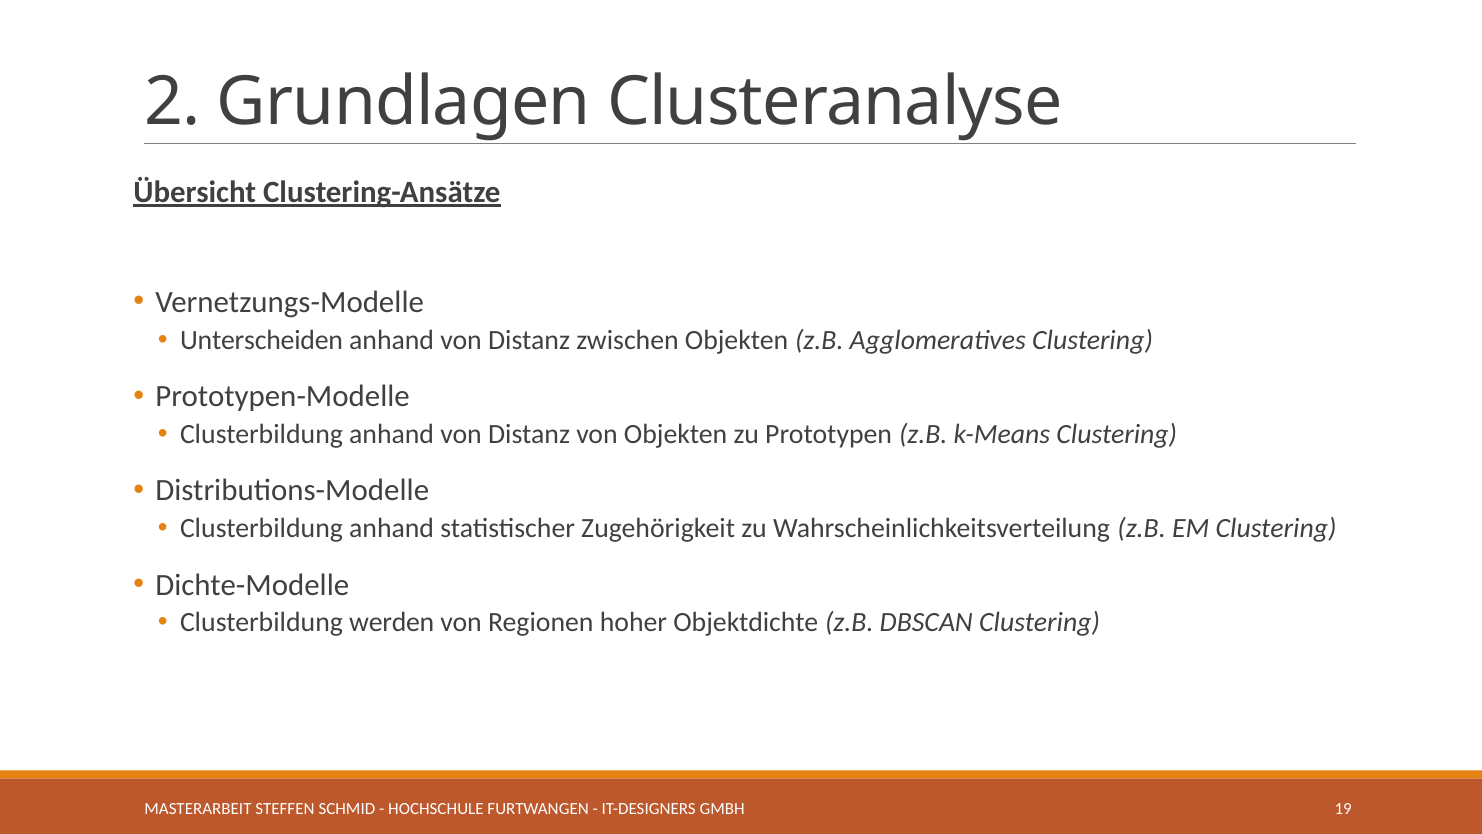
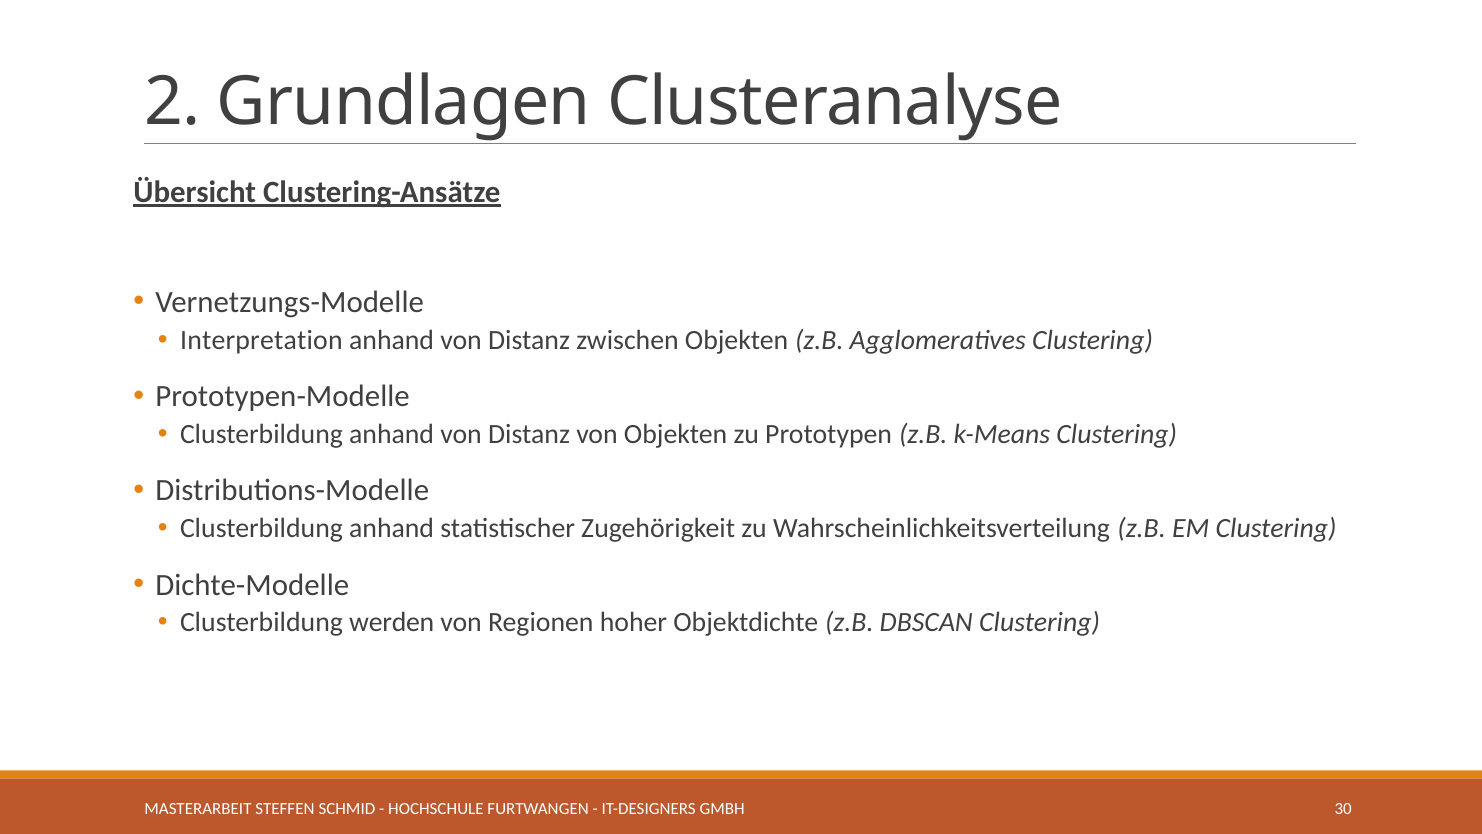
Unterscheiden: Unterscheiden -> Interpretation
19: 19 -> 30
